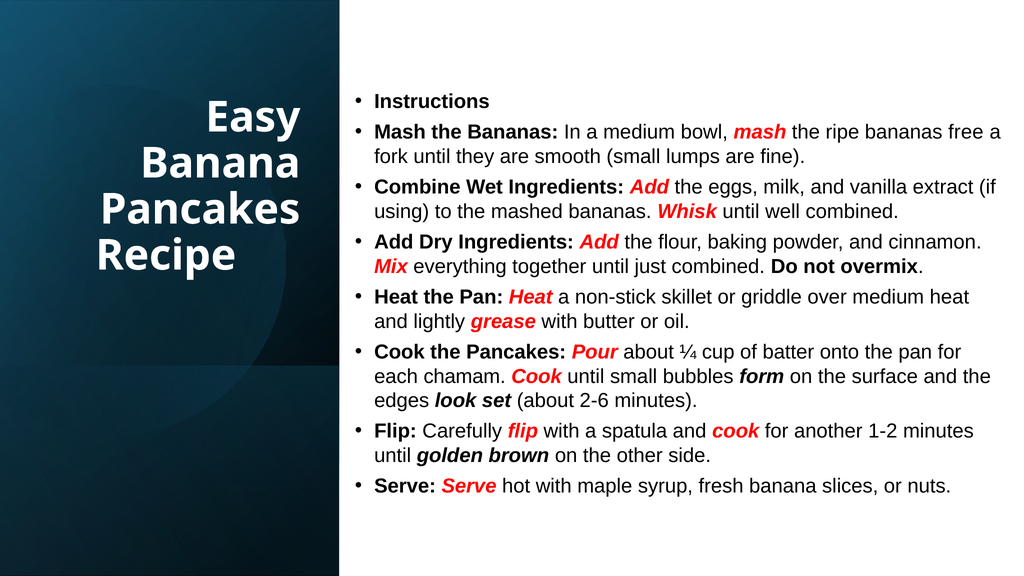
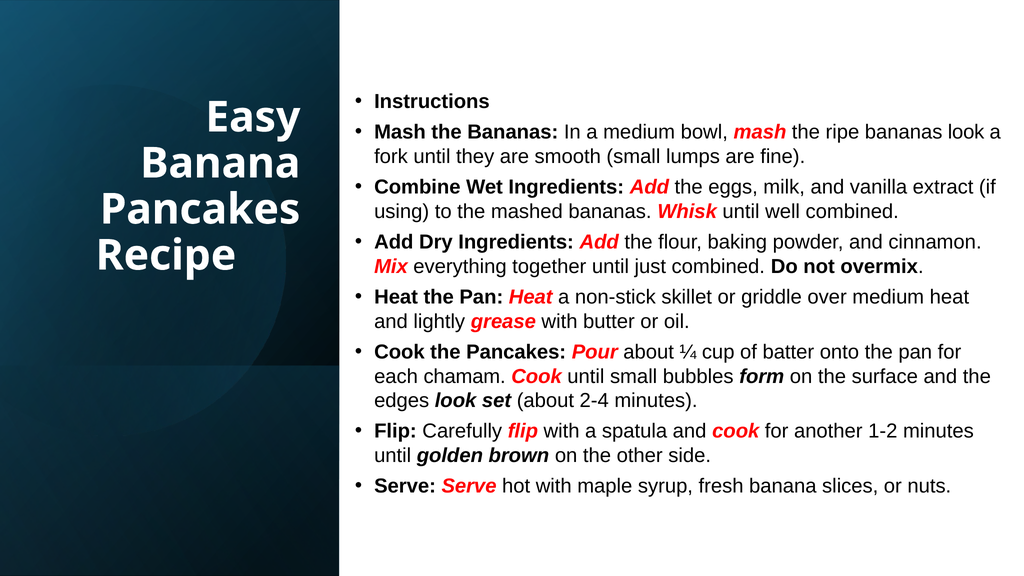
bananas free: free -> look
2-6: 2-6 -> 2-4
